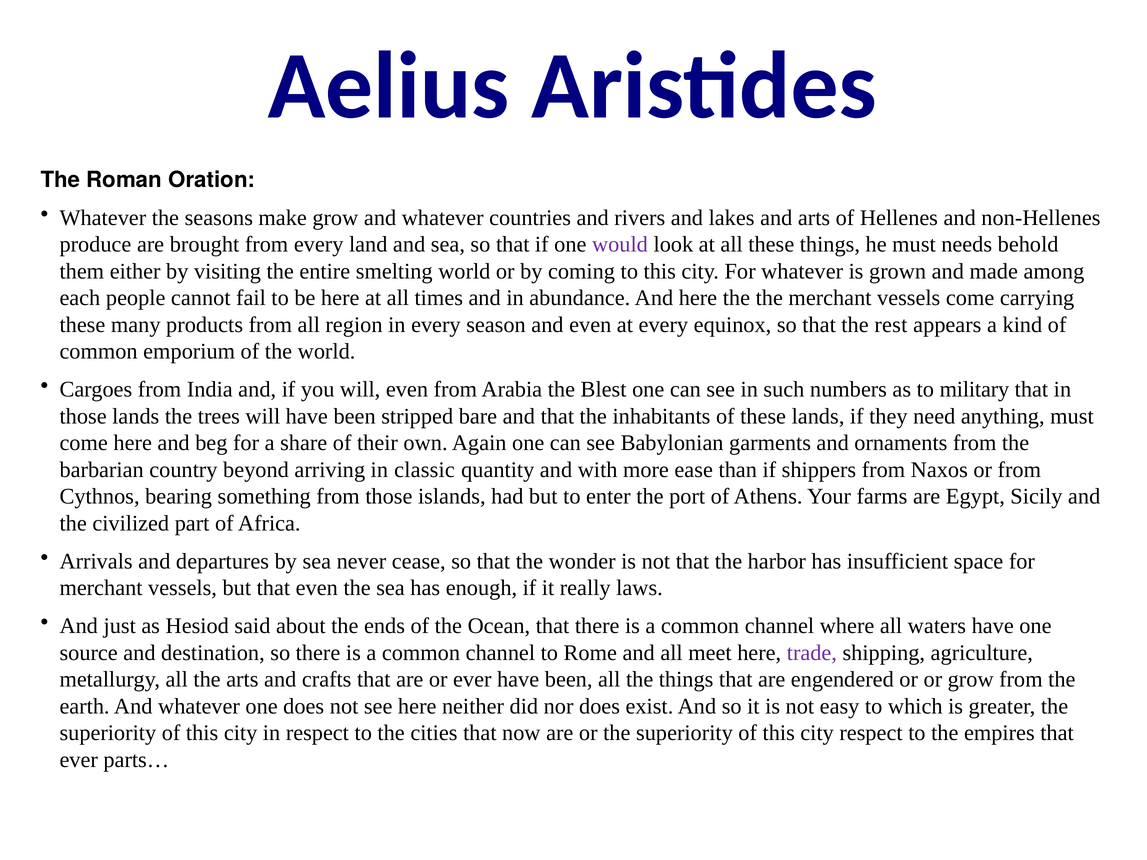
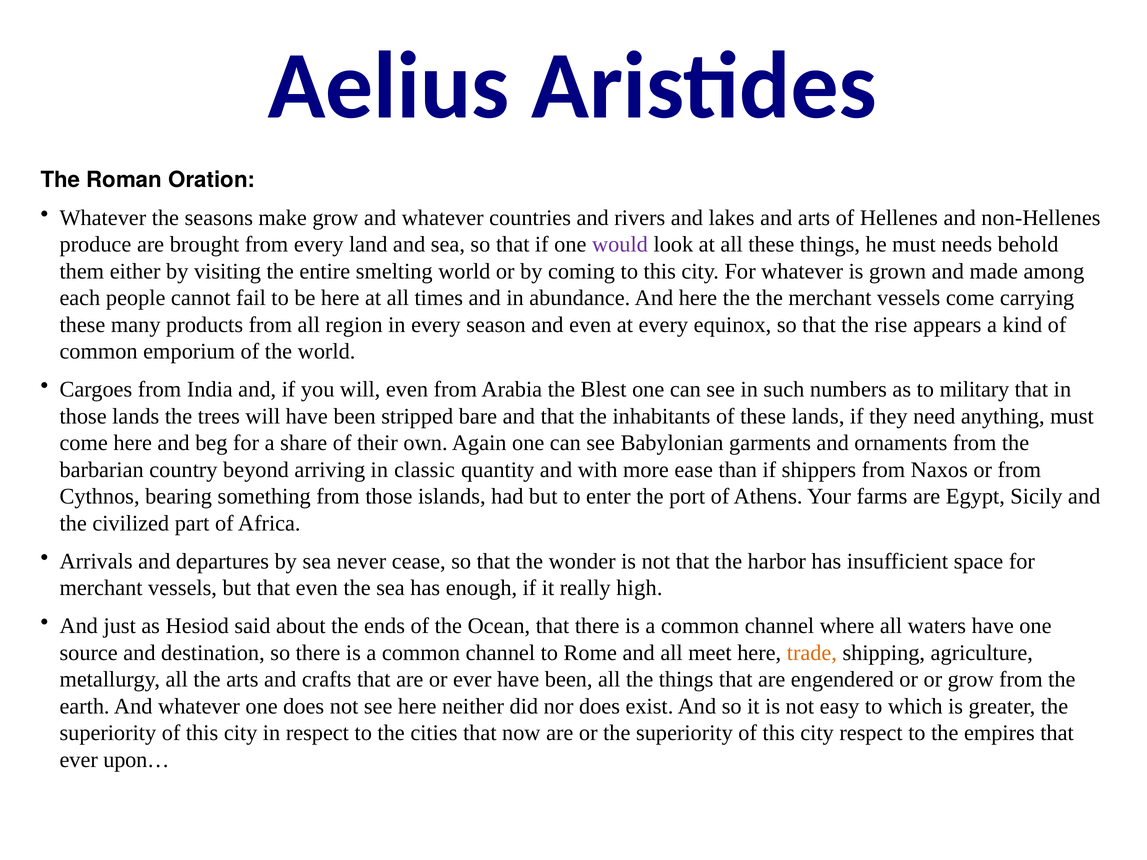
rest: rest -> rise
laws: laws -> high
trade colour: purple -> orange
parts…: parts… -> upon…
